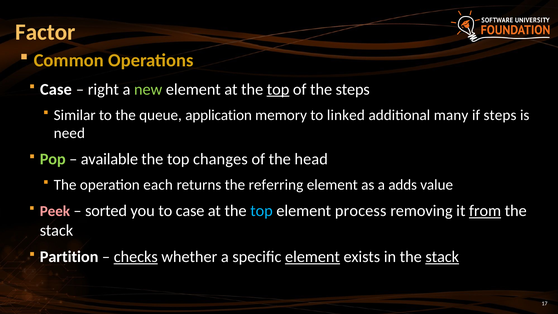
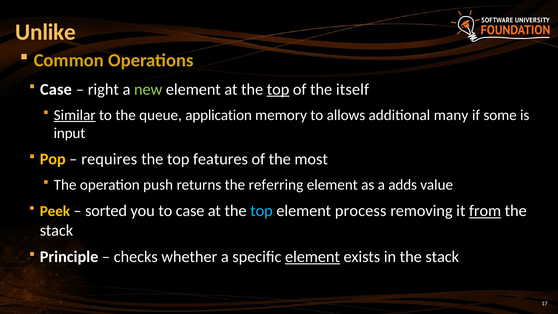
Factor: Factor -> Unlike
the steps: steps -> itself
Similar underline: none -> present
linked: linked -> allows
if steps: steps -> some
need: need -> input
Pop colour: light green -> yellow
available: available -> requires
changes: changes -> features
head: head -> most
each: each -> push
Peek colour: pink -> yellow
Partition: Partition -> Principle
checks underline: present -> none
stack at (442, 257) underline: present -> none
